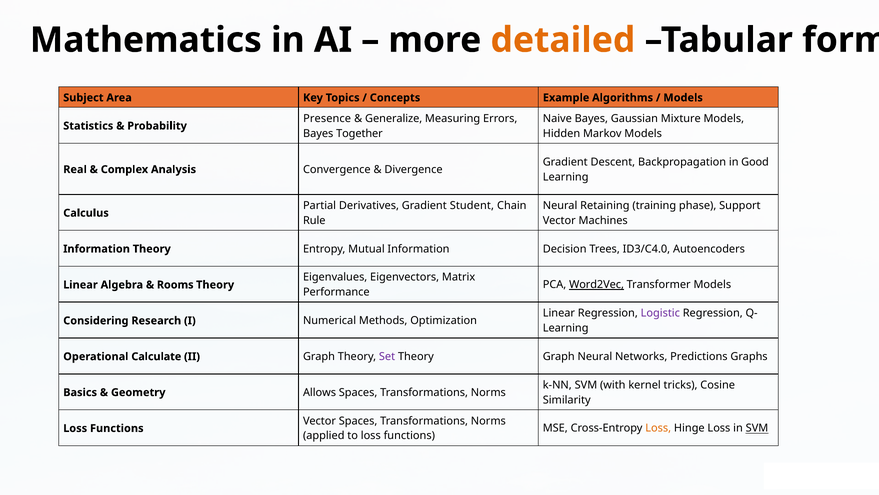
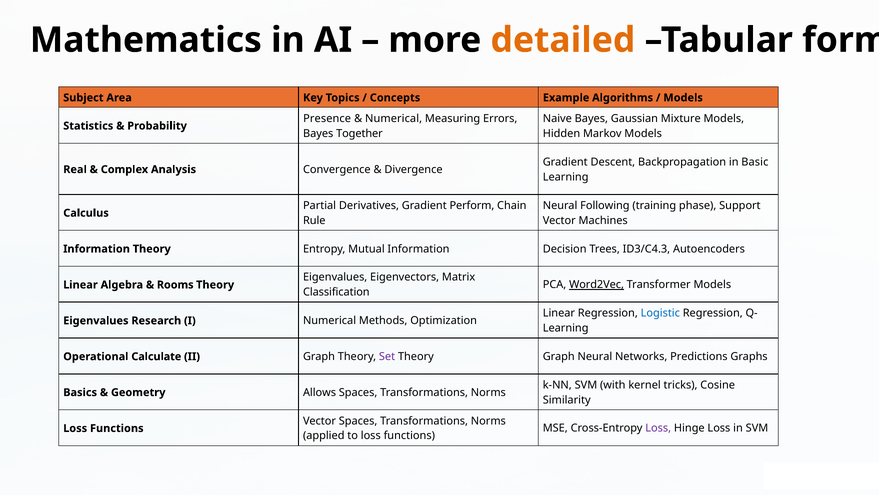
Generalize at (394, 118): Generalize -> Numerical
Good: Good -> Basic
Student: Student -> Perform
Retaining: Retaining -> Following
ID3/C4.0: ID3/C4.0 -> ID3/C4.3
Performance: Performance -> Classification
Logistic colour: purple -> blue
Considering at (96, 320): Considering -> Eigenvalues
Loss at (658, 428) colour: orange -> purple
SVM at (757, 428) underline: present -> none
